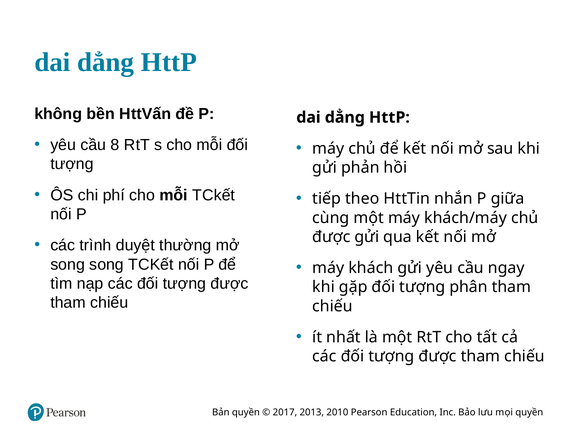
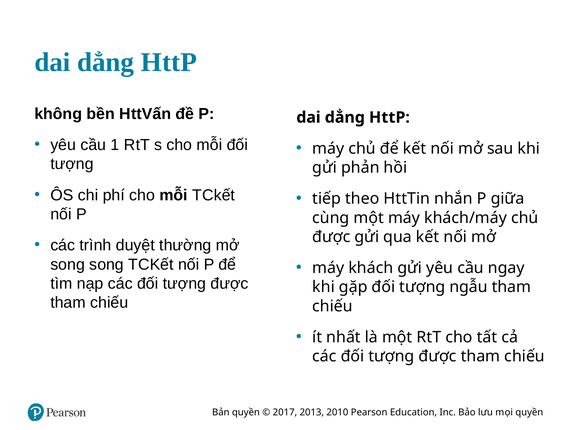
8: 8 -> 1
phân: phân -> ngẫu
